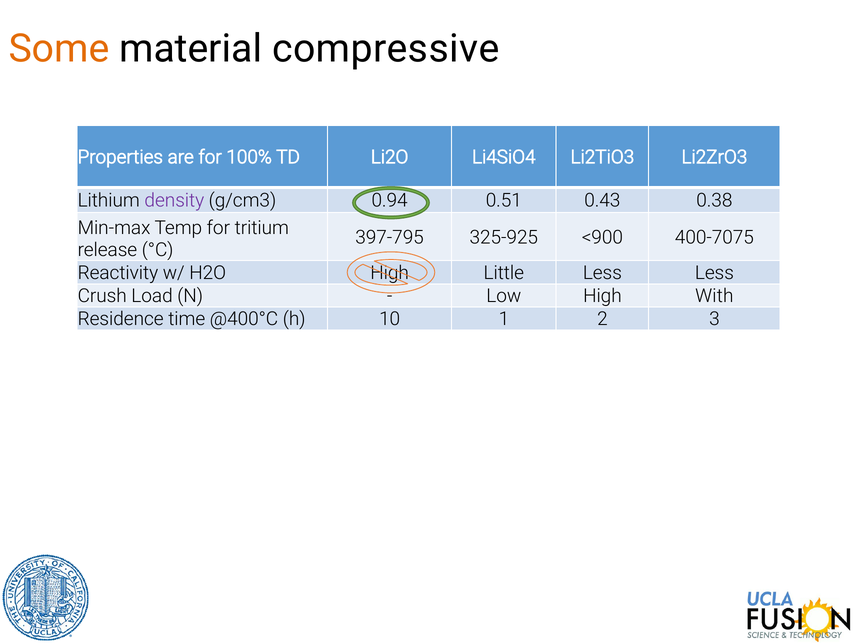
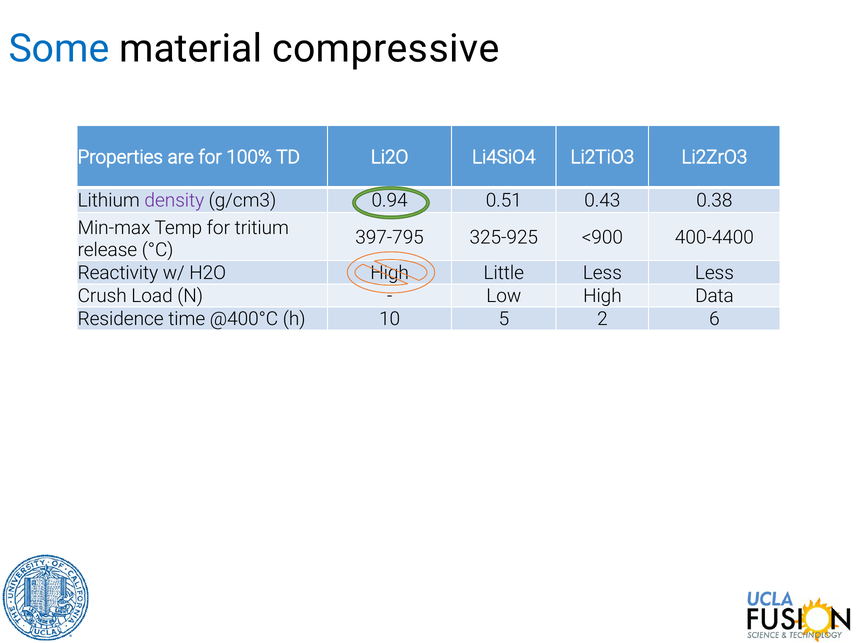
Some colour: orange -> blue
400-7075: 400-7075 -> 400-4400
With: With -> Data
1: 1 -> 5
3: 3 -> 6
